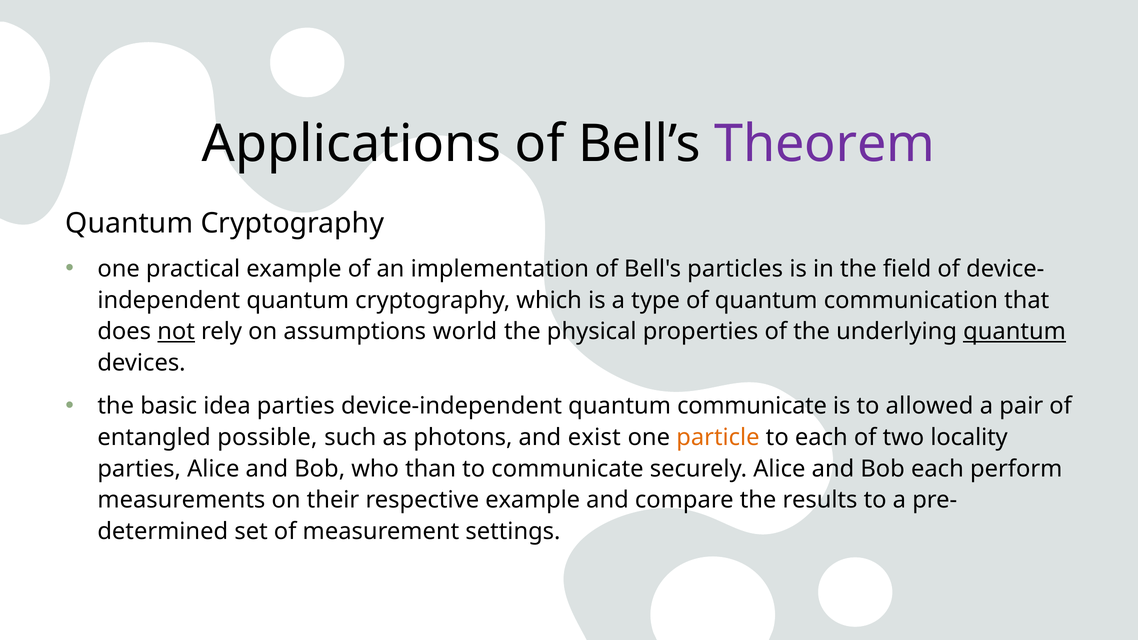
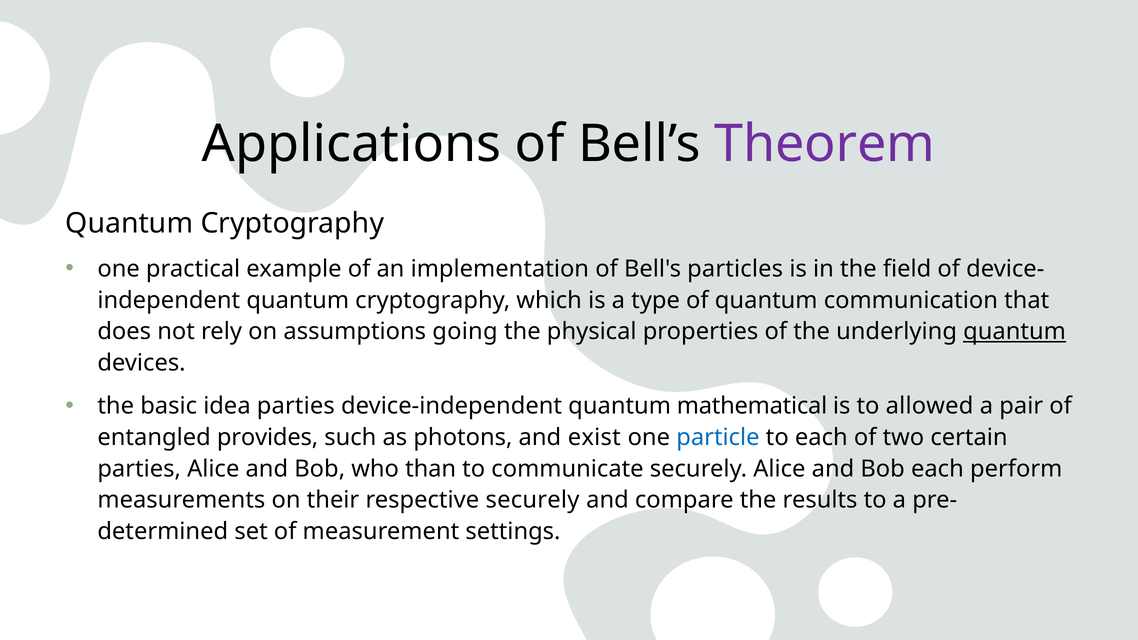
not underline: present -> none
world: world -> going
quantum communicate: communicate -> mathematical
possible: possible -> provides
particle colour: orange -> blue
locality: locality -> certain
respective example: example -> securely
